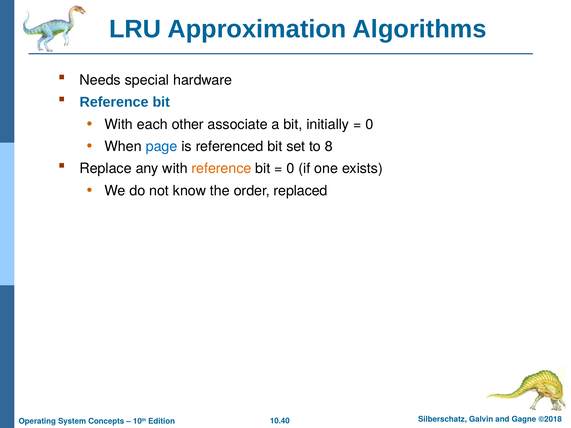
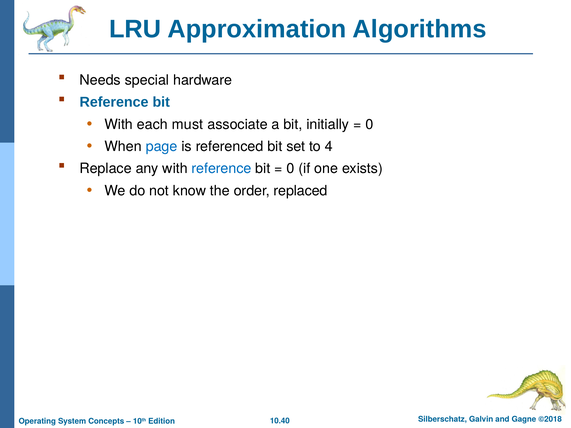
other: other -> must
8: 8 -> 4
reference at (222, 169) colour: orange -> blue
